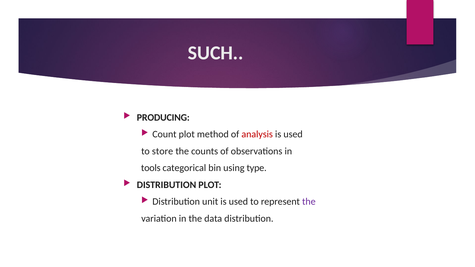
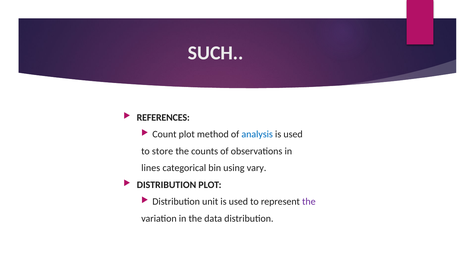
PRODUCING: PRODUCING -> REFERENCES
analysis colour: red -> blue
tools: tools -> lines
type: type -> vary
